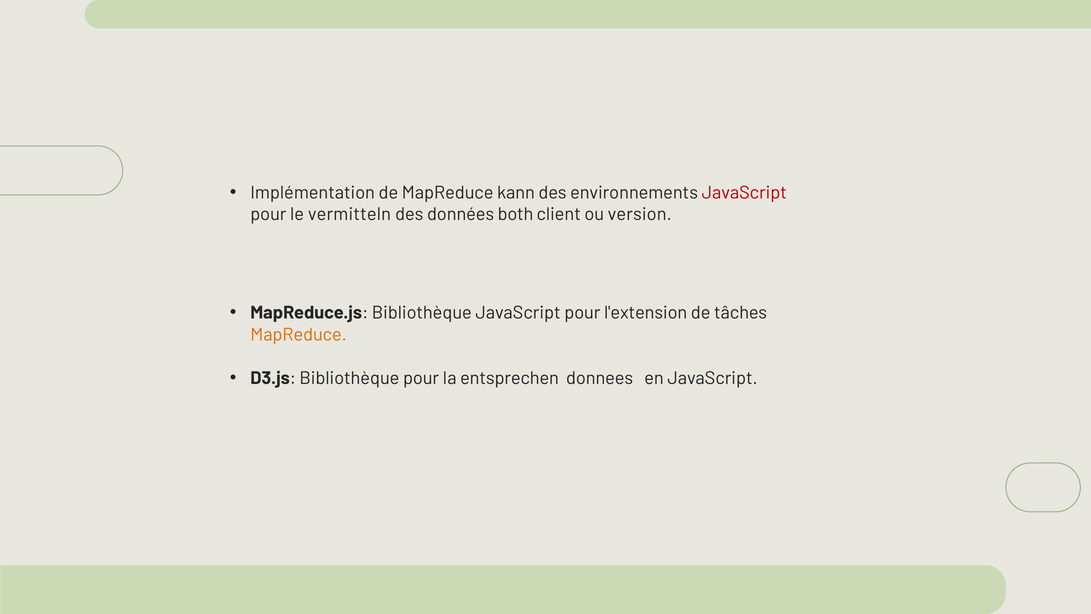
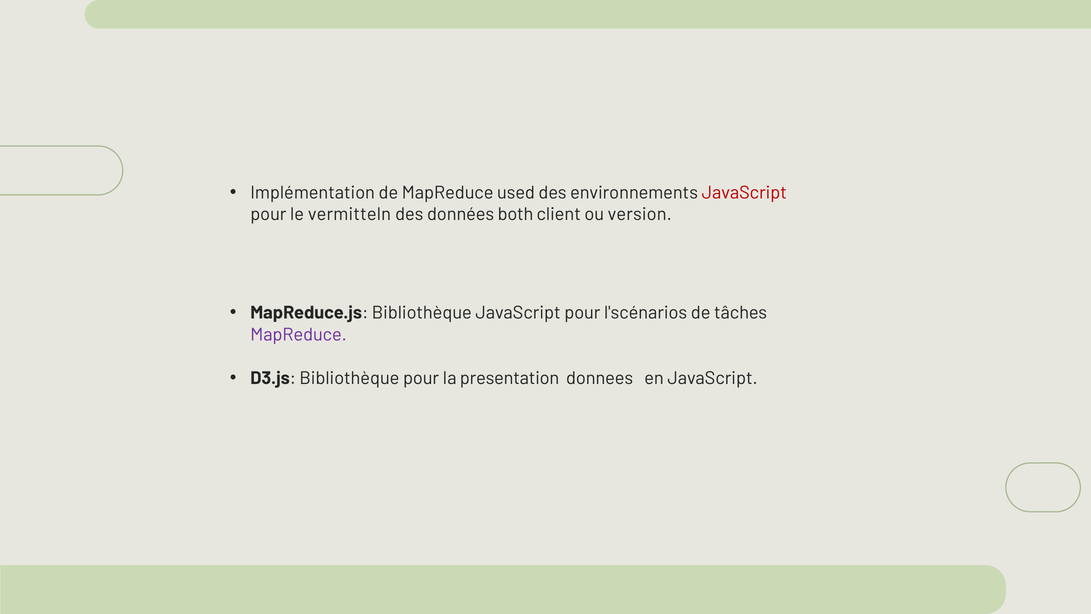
kann: kann -> used
l'extension: l'extension -> l'scénarios
MapReduce at (299, 335) colour: orange -> purple
entsprechen: entsprechen -> presentation
